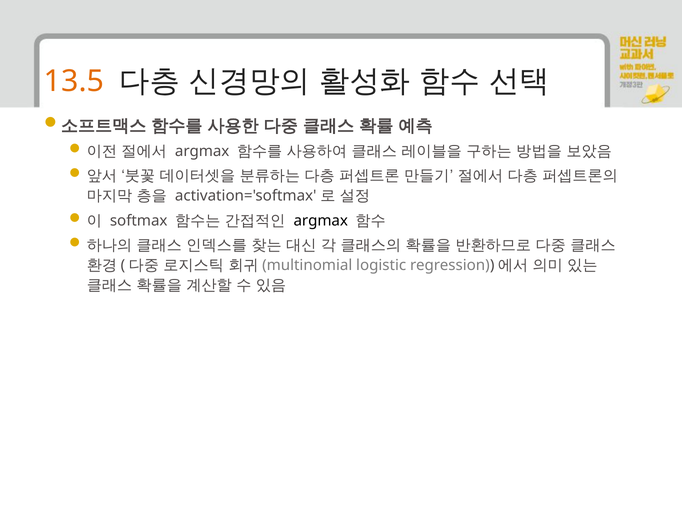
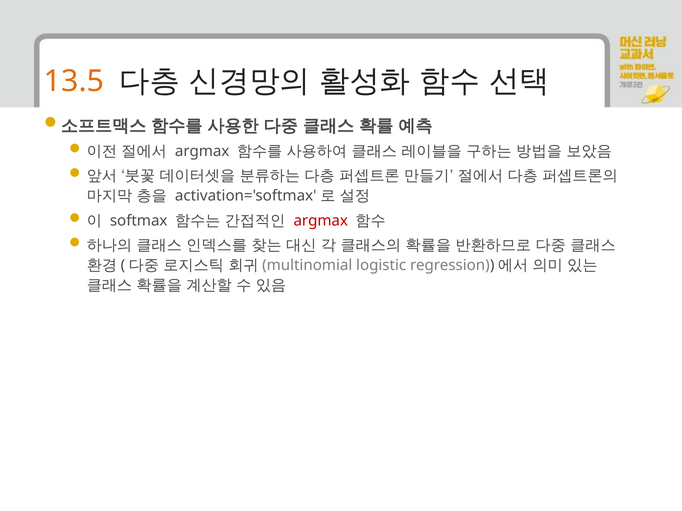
argmax at (321, 221) colour: black -> red
